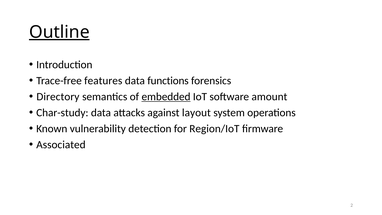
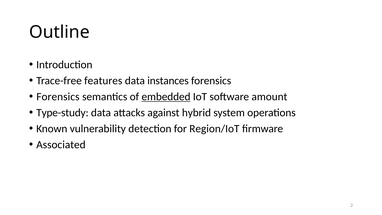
Outline underline: present -> none
functions: functions -> instances
Directory at (58, 97): Directory -> Forensics
Char-study: Char-study -> Type-study
layout: layout -> hybrid
